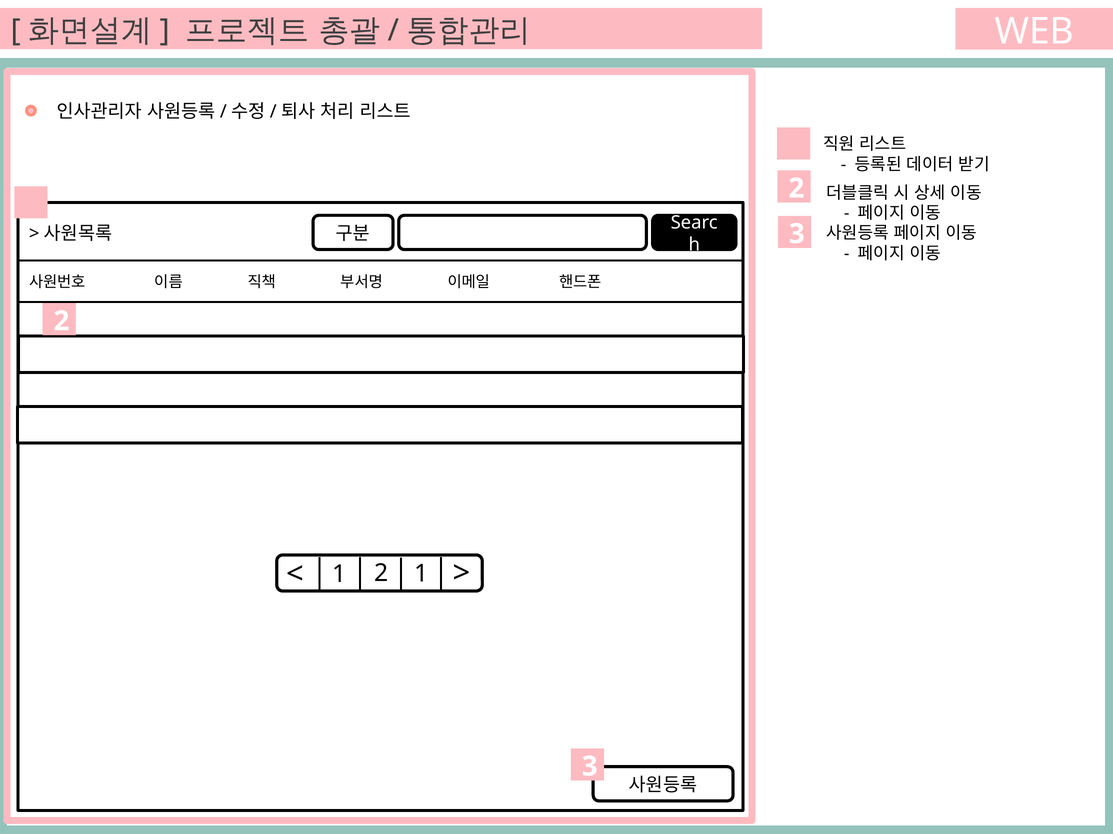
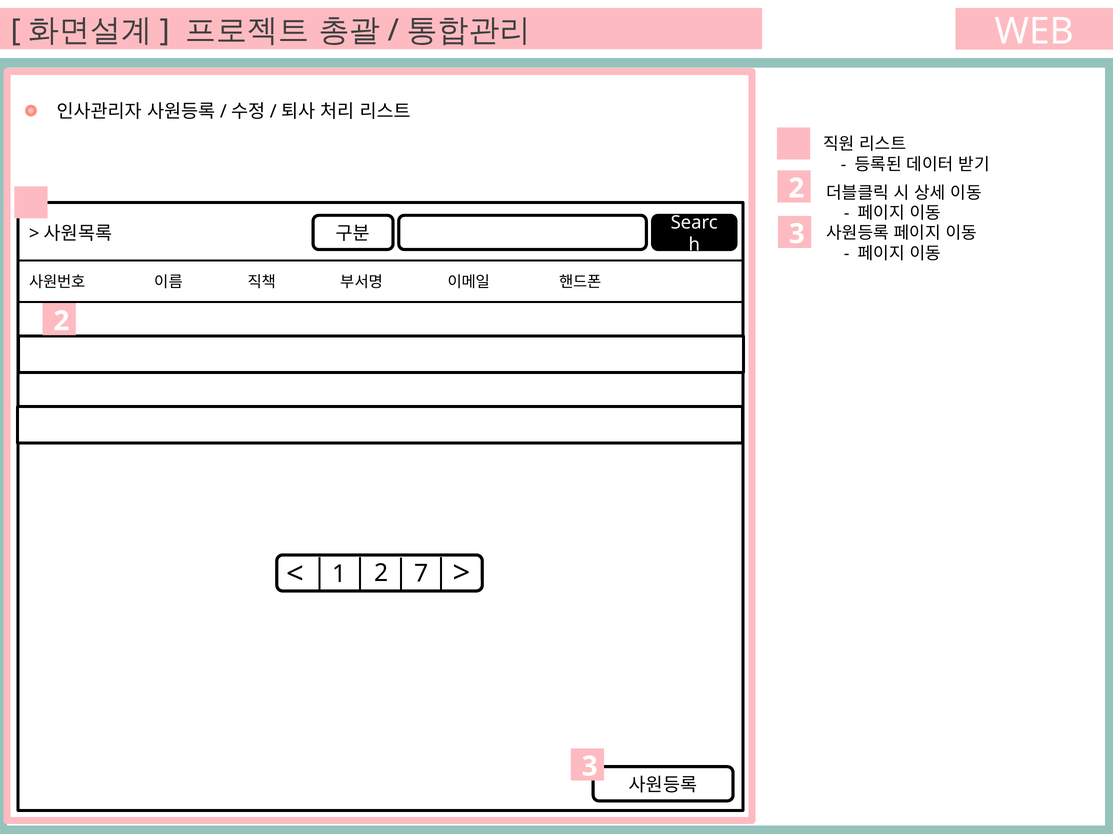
2 1: 1 -> 7
